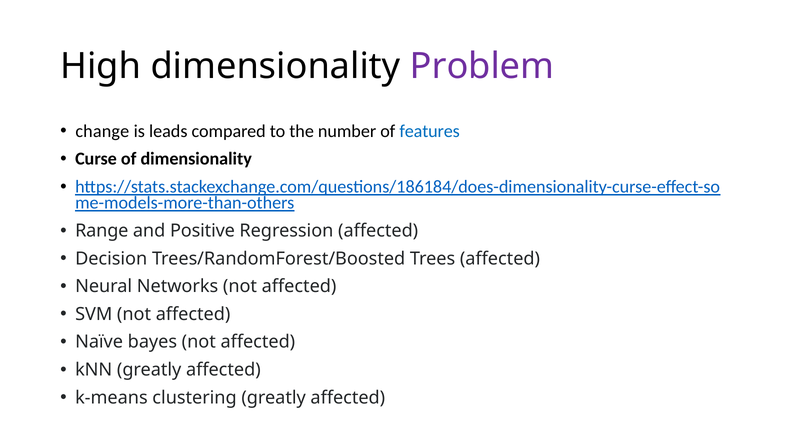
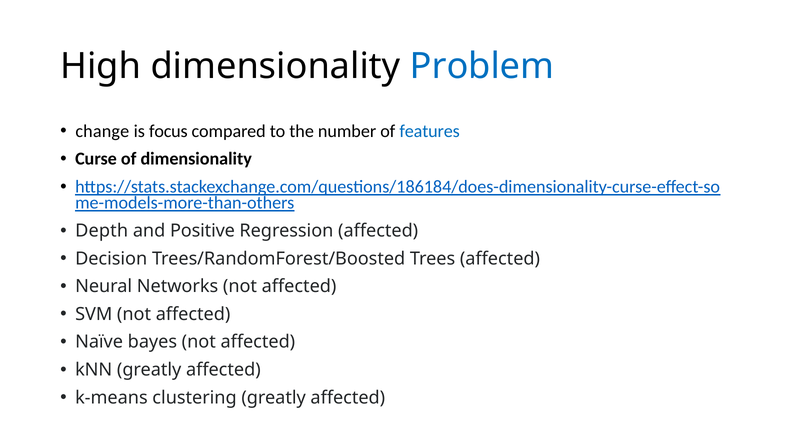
Problem colour: purple -> blue
leads: leads -> focus
Range: Range -> Depth
